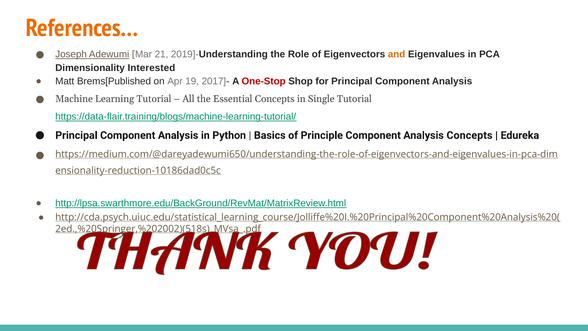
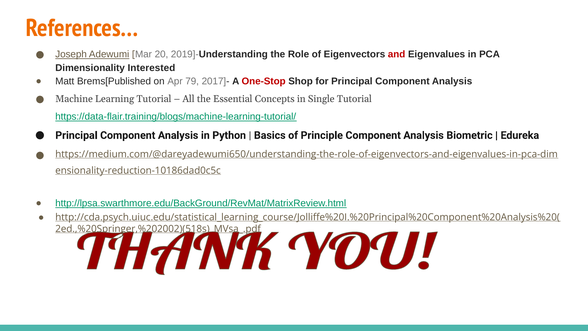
21: 21 -> 20
and colour: orange -> red
19: 19 -> 79
Analysis Concepts: Concepts -> Biometric
